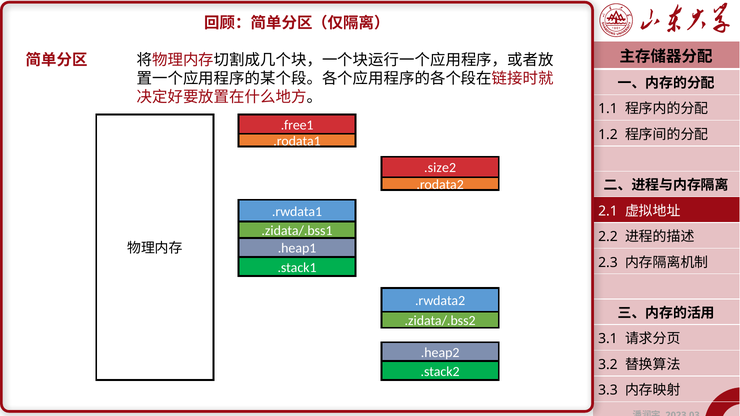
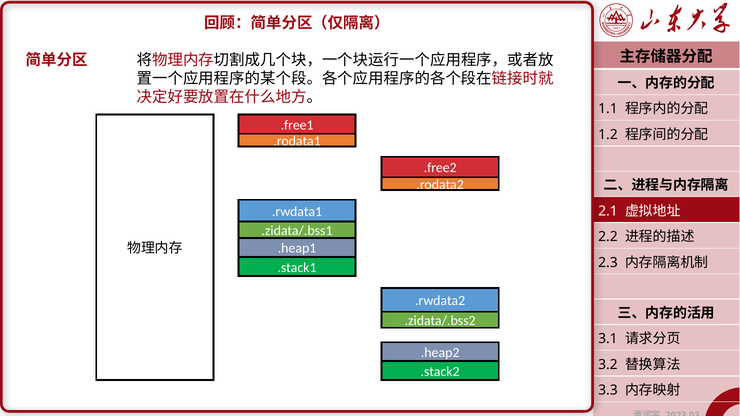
.size2: .size2 -> .free2
